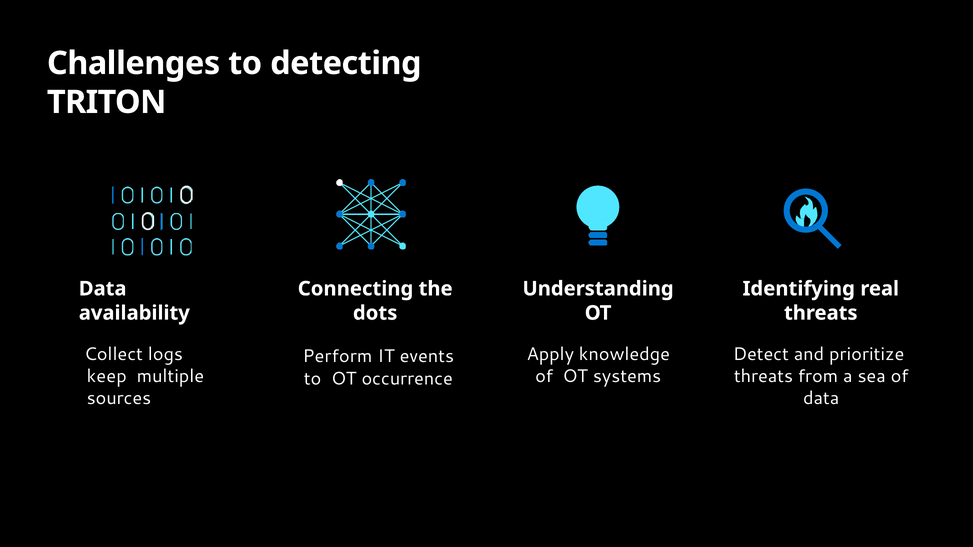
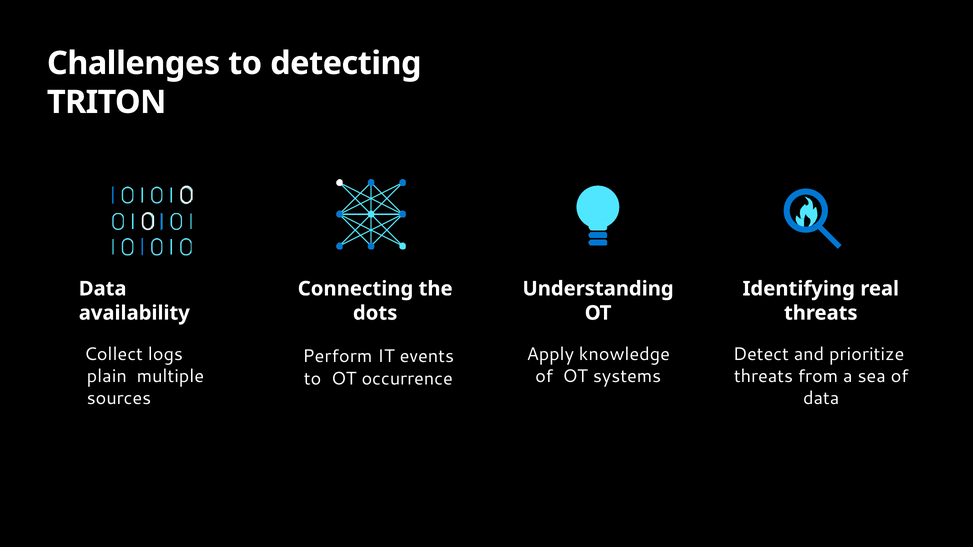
keep: keep -> plain
